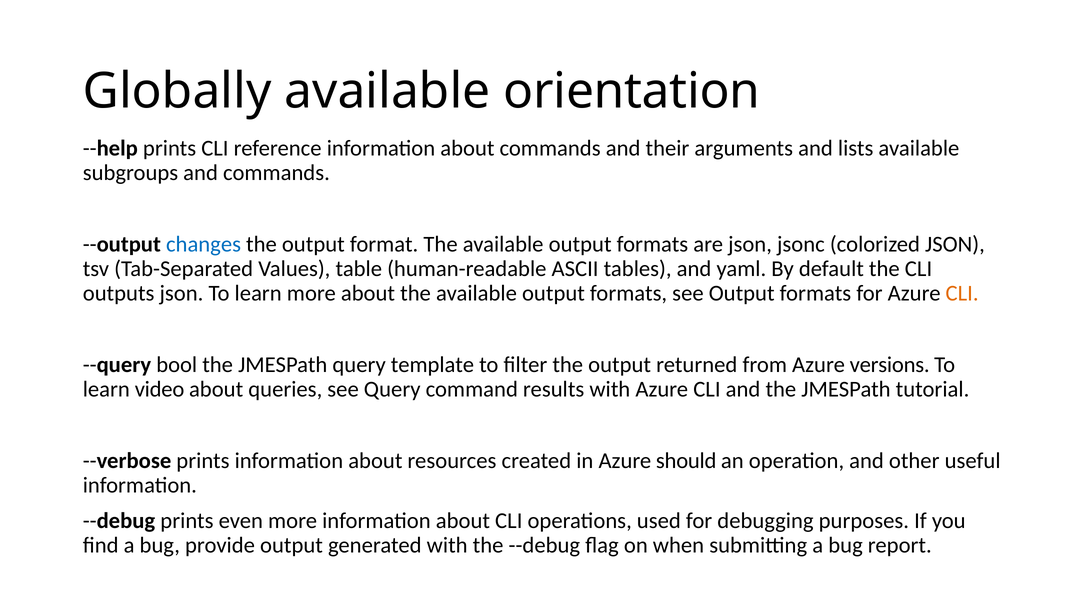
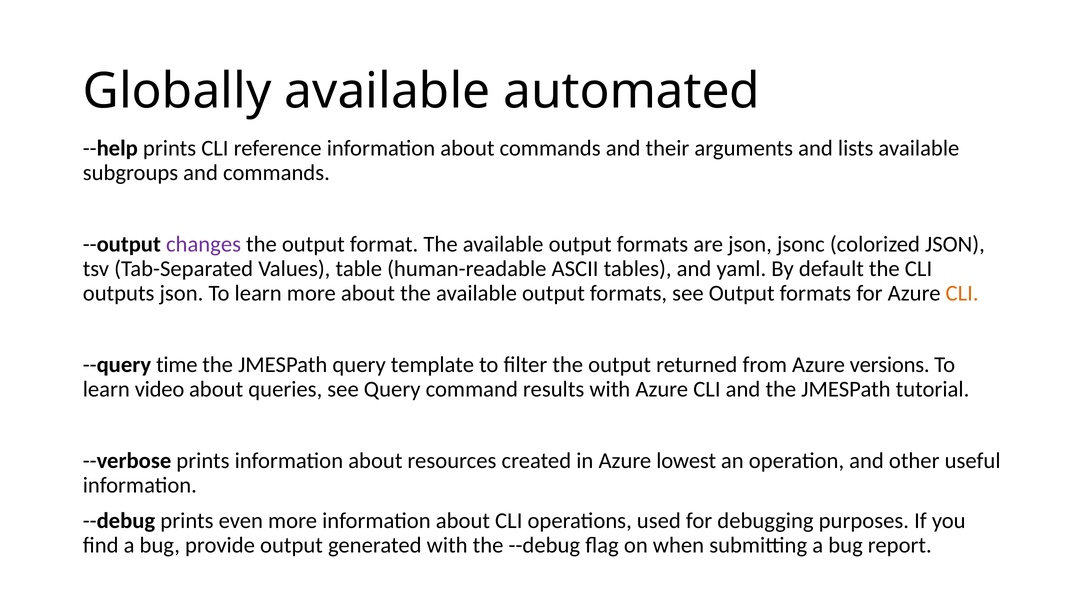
orientation: orientation -> automated
changes colour: blue -> purple
bool: bool -> time
should: should -> lowest
